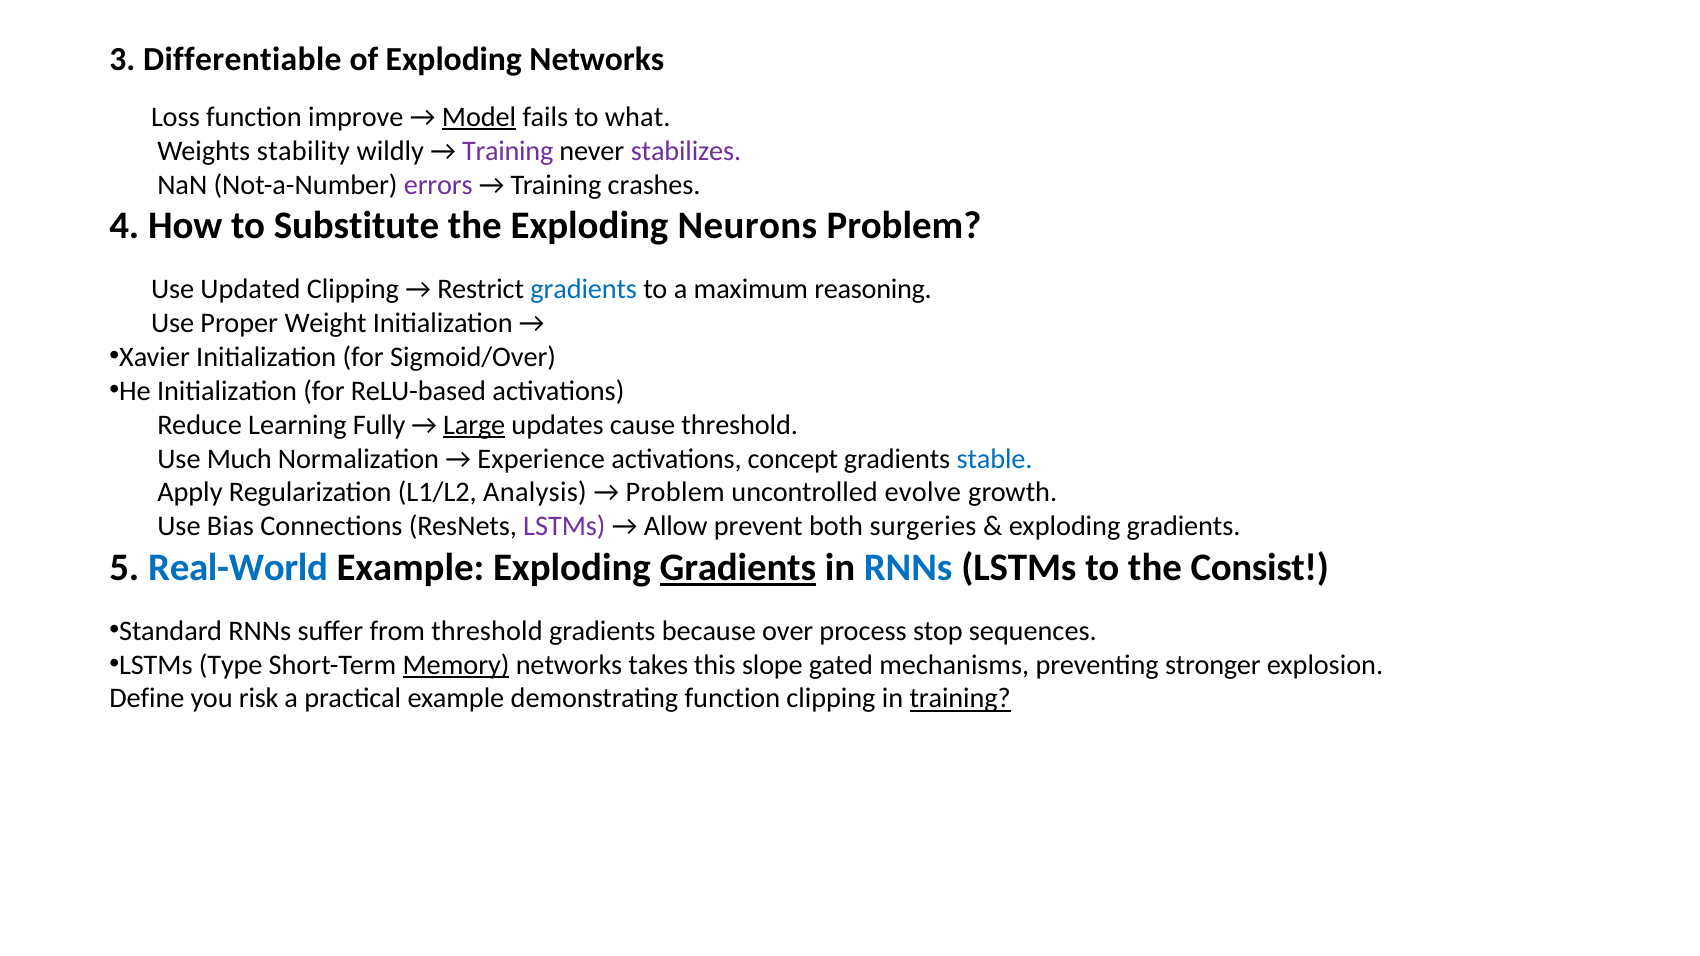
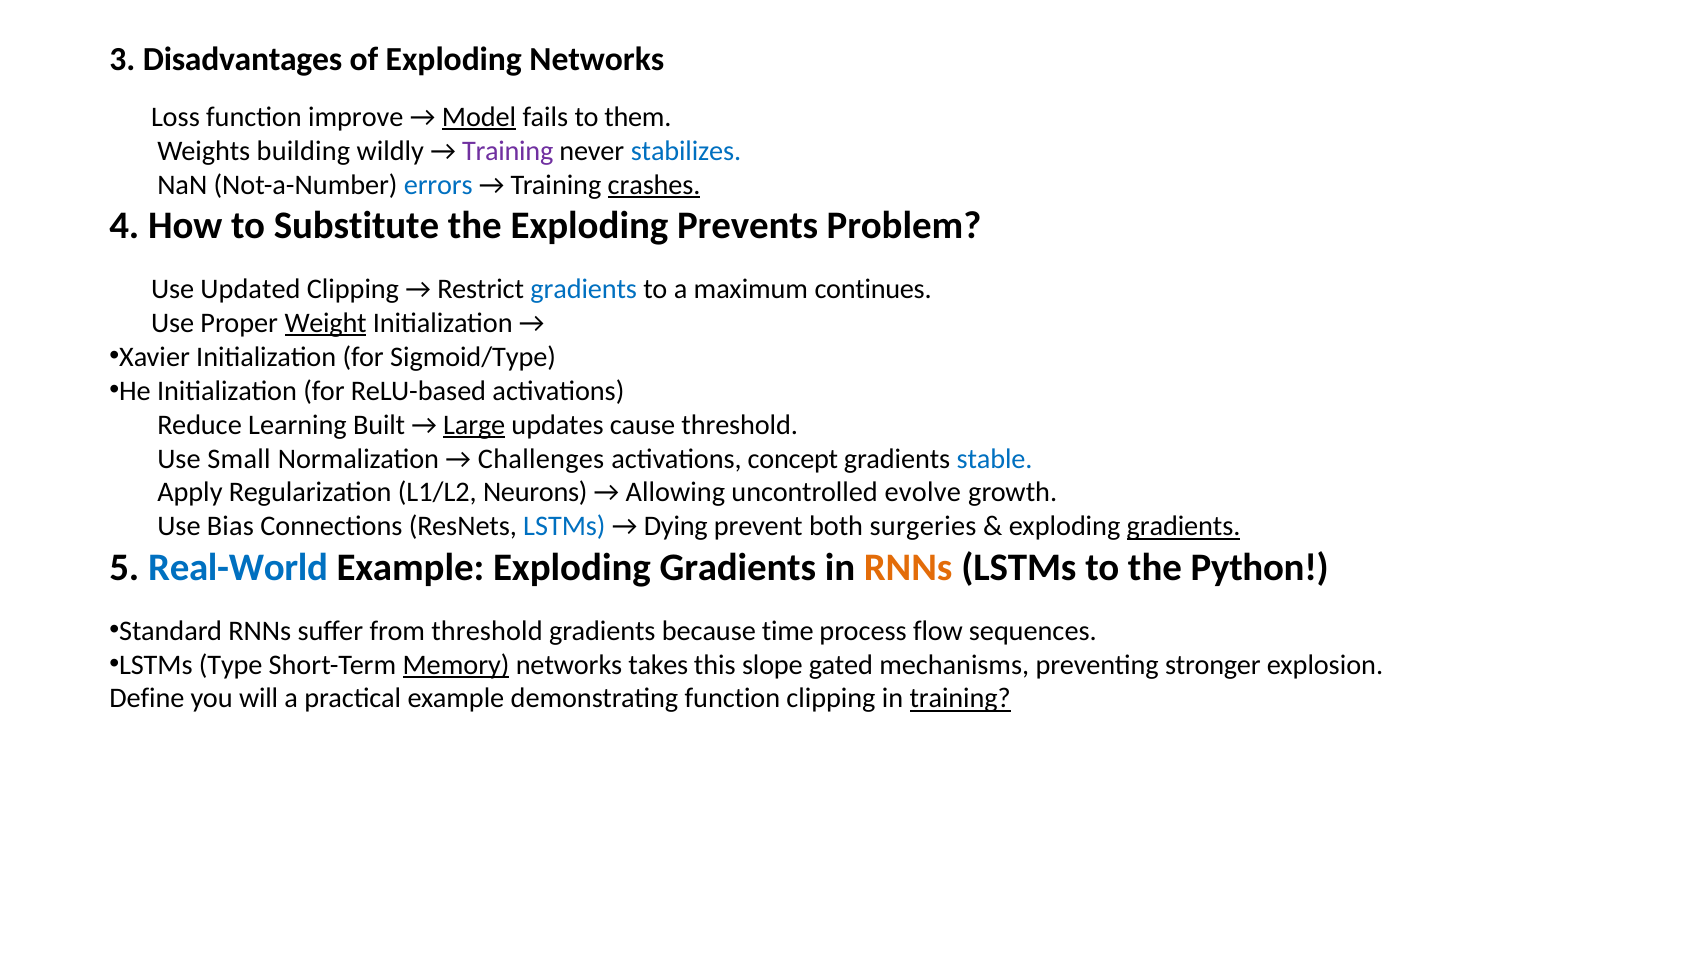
Differentiable: Differentiable -> Disadvantages
what: what -> them
stability: stability -> building
stabilizes colour: purple -> blue
errors colour: purple -> blue
crashes underline: none -> present
Neurons: Neurons -> Prevents
reasoning: reasoning -> continues
Weight underline: none -> present
Sigmoid/Over: Sigmoid/Over -> Sigmoid/Type
Fully: Fully -> Built
Much: Much -> Small
Experience: Experience -> Challenges
Analysis: Analysis -> Neurons
Problem at (675, 493): Problem -> Allowing
LSTMs at (564, 527) colour: purple -> blue
Allow: Allow -> Dying
gradients at (1184, 527) underline: none -> present
Gradients at (738, 568) underline: present -> none
RNNs at (908, 568) colour: blue -> orange
Consist: Consist -> Python
over: over -> time
stop: stop -> flow
risk: risk -> will
